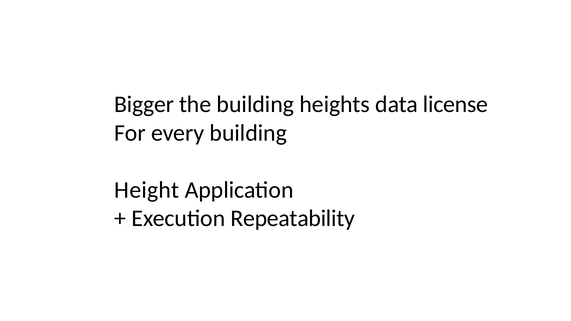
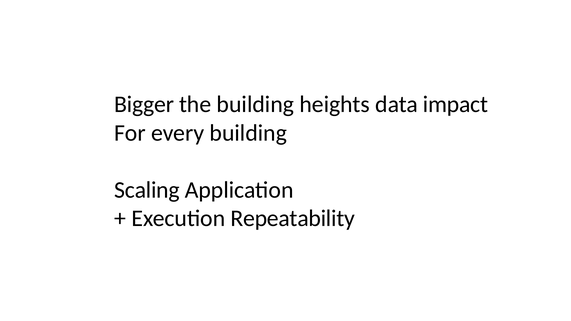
license: license -> impact
Height: Height -> Scaling
